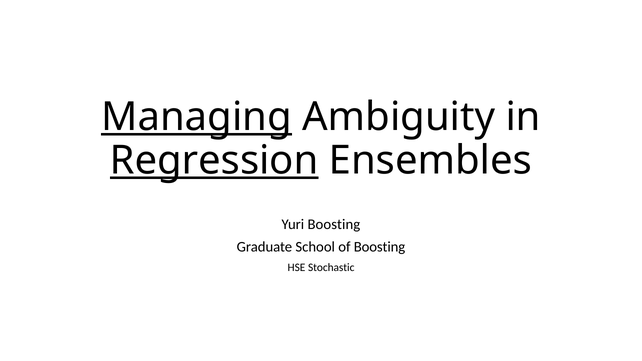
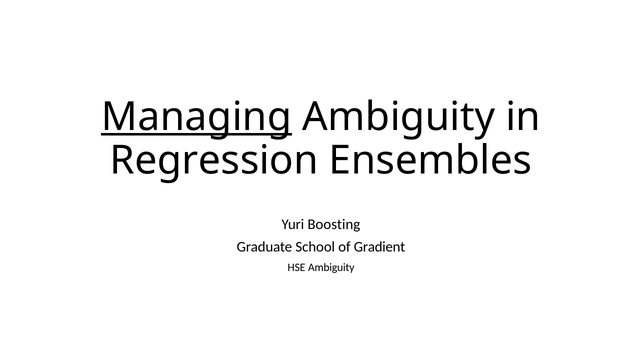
Regression underline: present -> none
of Boosting: Boosting -> Gradient
HSE Stochastic: Stochastic -> Ambiguity
